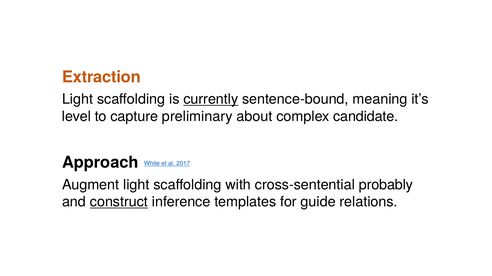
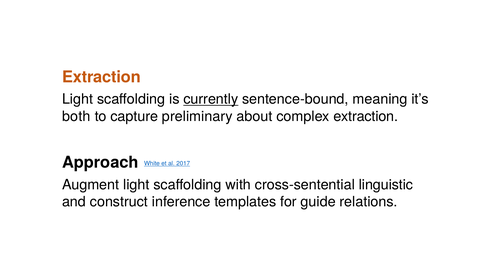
level: level -> both
complex candidate: candidate -> extraction
probably: probably -> linguistic
construct underline: present -> none
